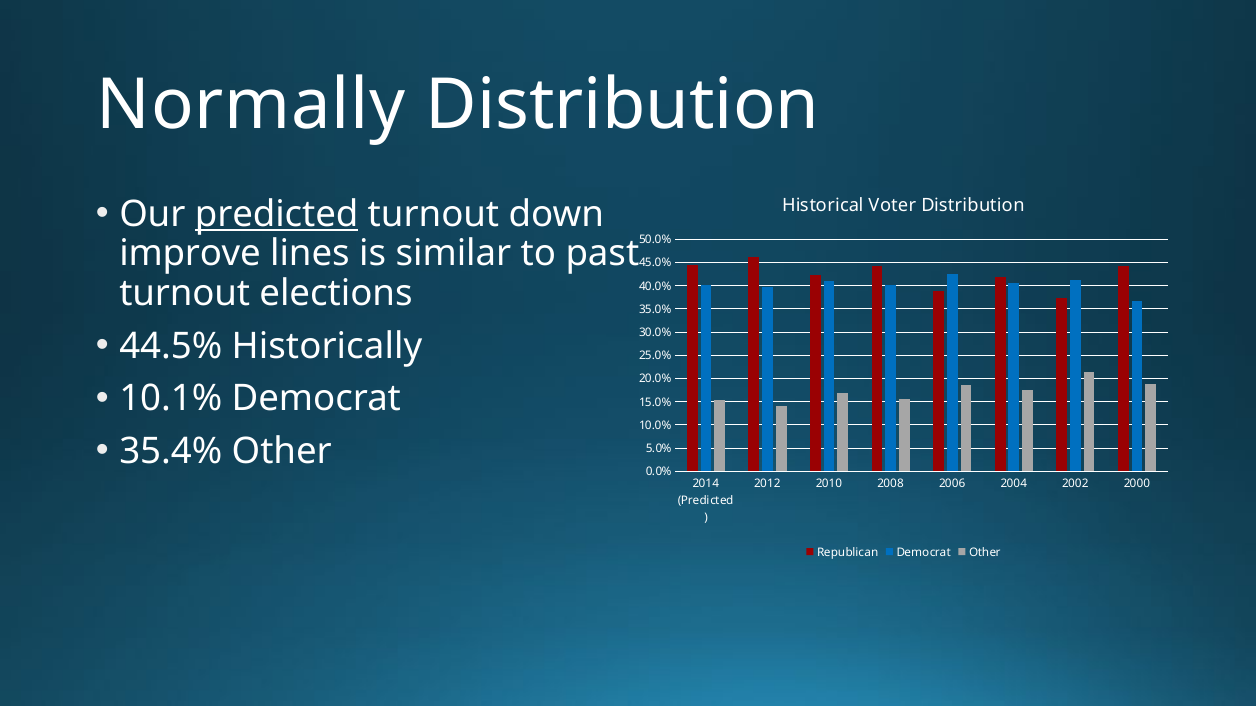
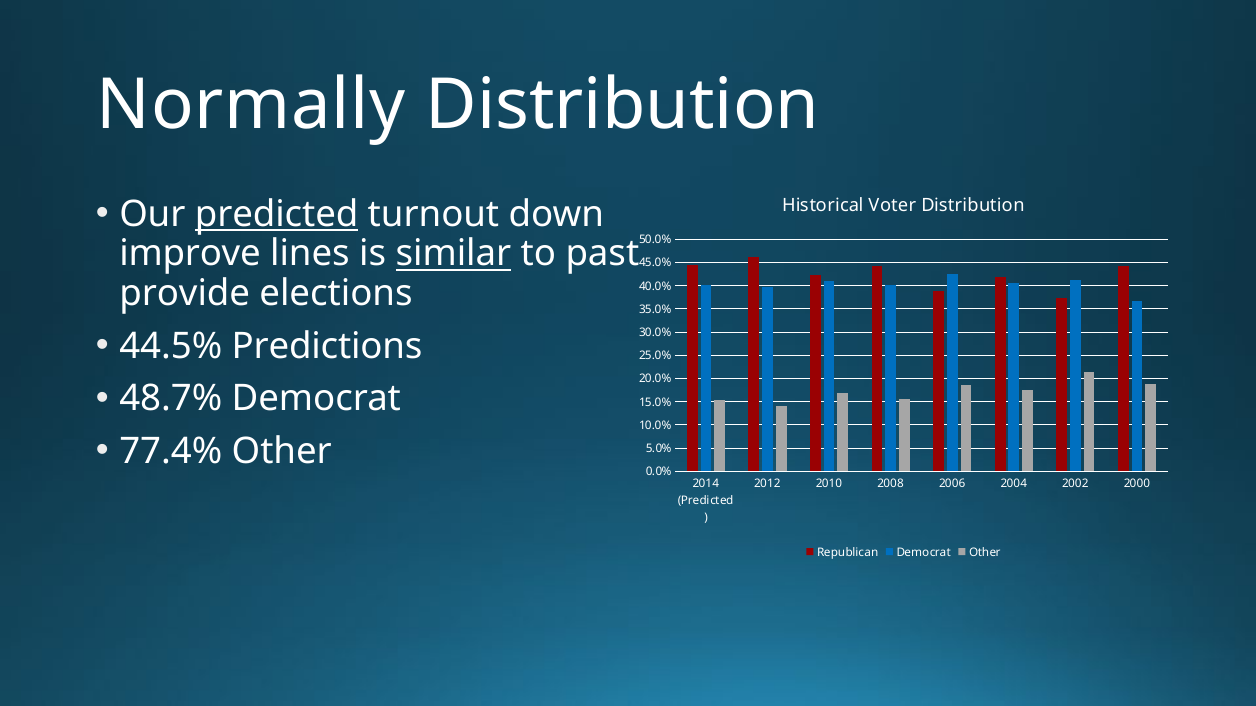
similar underline: none -> present
turnout at (185, 294): turnout -> provide
Historically: Historically -> Predictions
10.1%: 10.1% -> 48.7%
35.4%: 35.4% -> 77.4%
